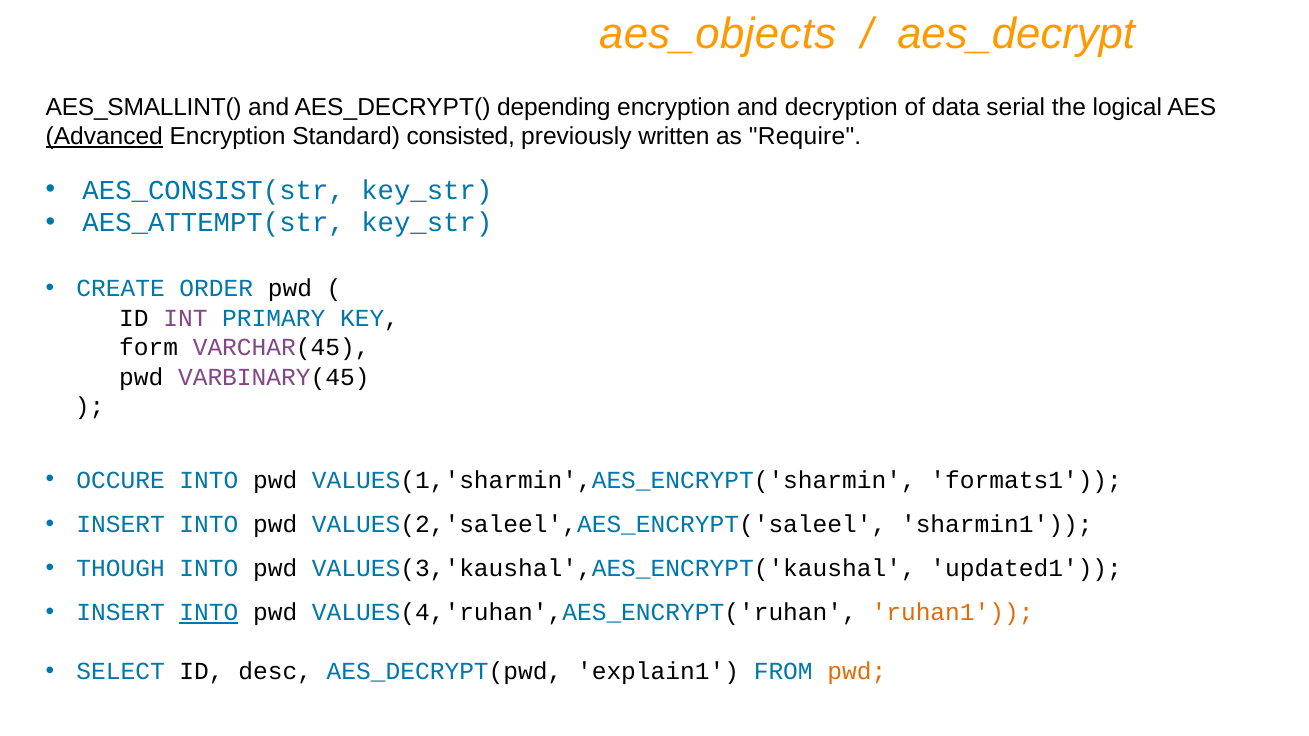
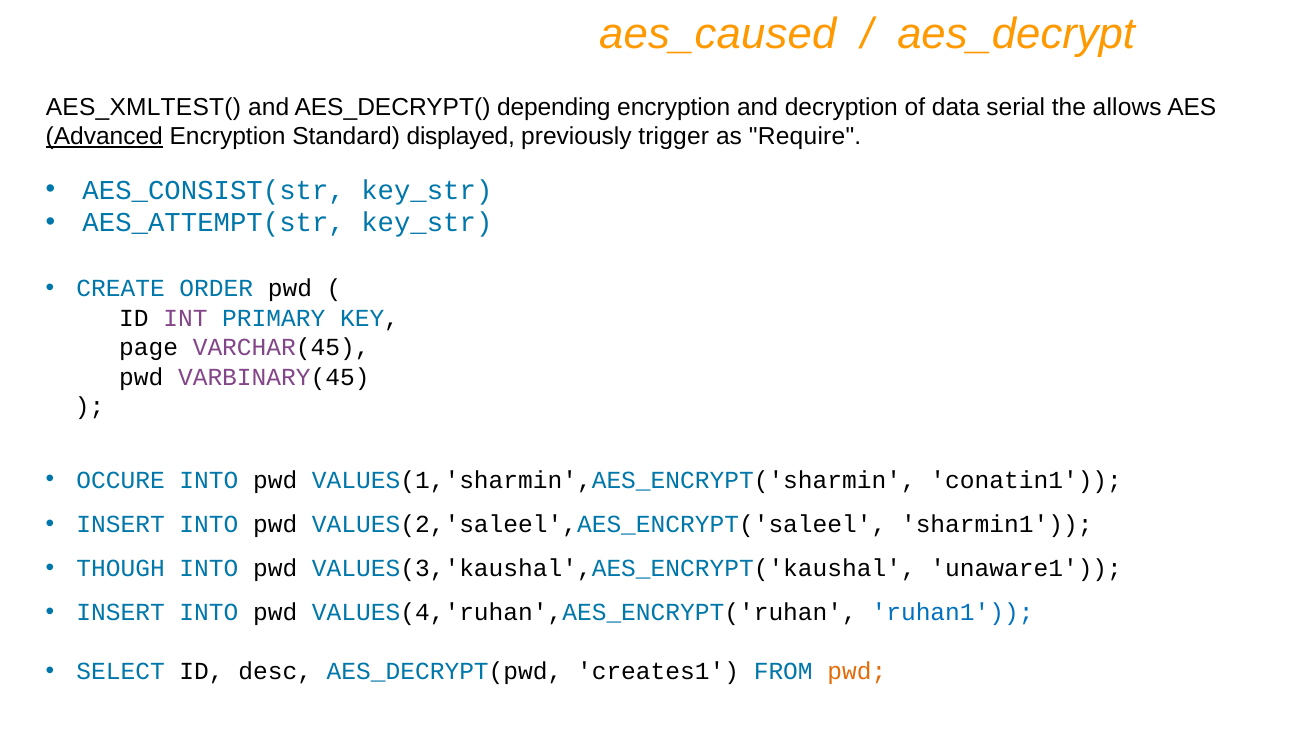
aes_objects: aes_objects -> aes_caused
AES_SMALLINT(: AES_SMALLINT( -> AES_XMLTEST(
logical: logical -> allows
consisted: consisted -> displayed
written: written -> trigger
form: form -> page
formats1: formats1 -> conatin1
updated1: updated1 -> unaware1
INTO at (209, 613) underline: present -> none
ruhan1 colour: orange -> blue
explain1: explain1 -> creates1
